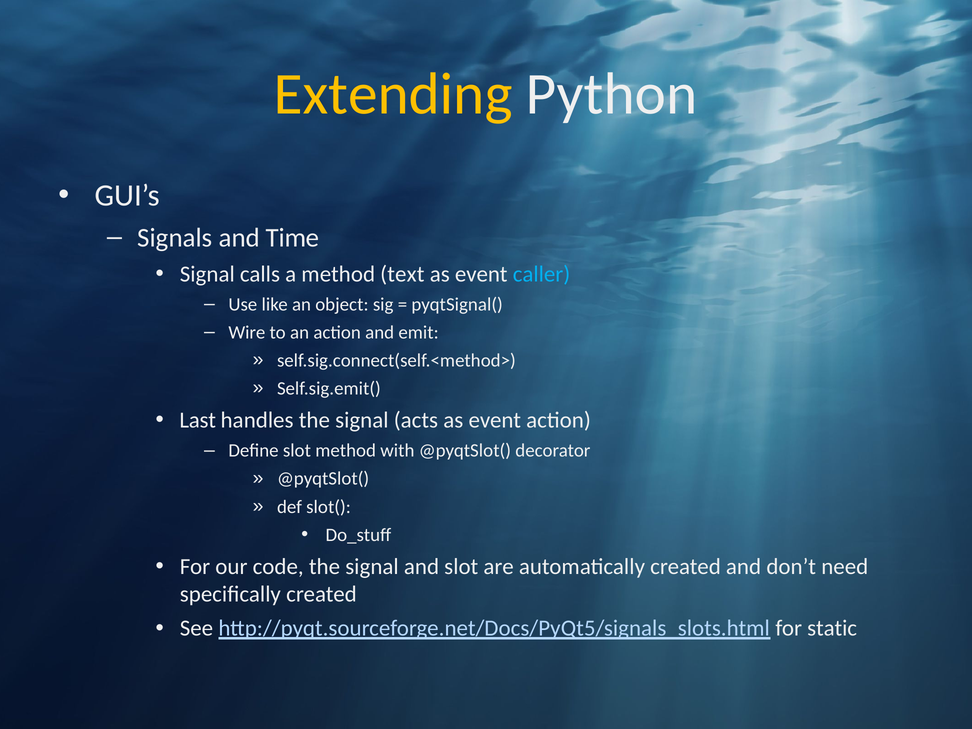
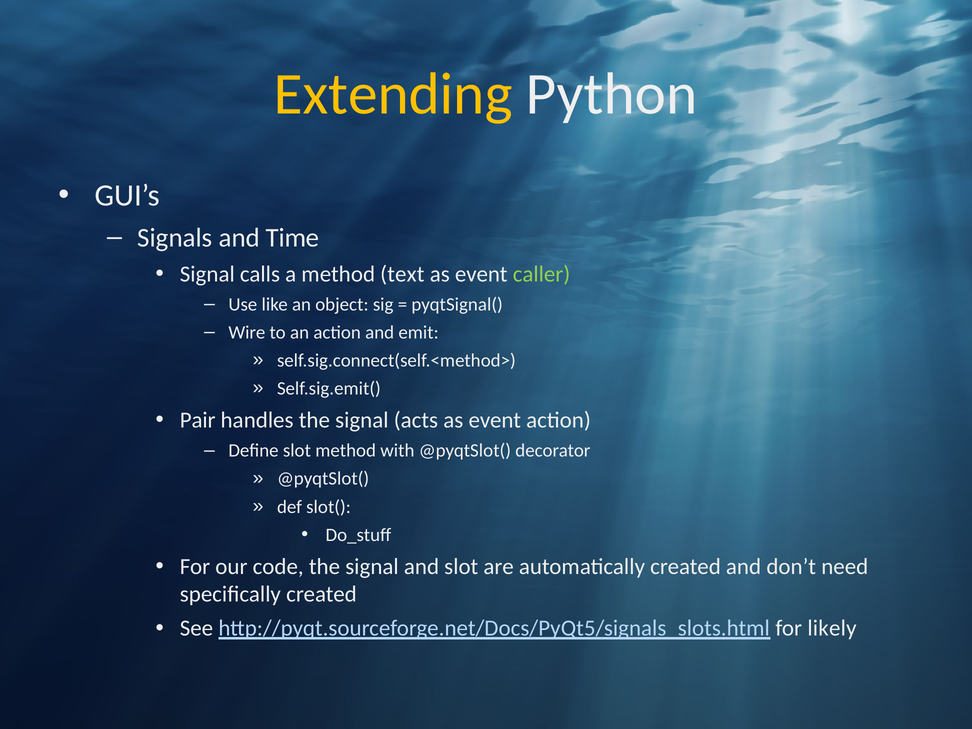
caller colour: light blue -> light green
Last: Last -> Pair
static: static -> likely
